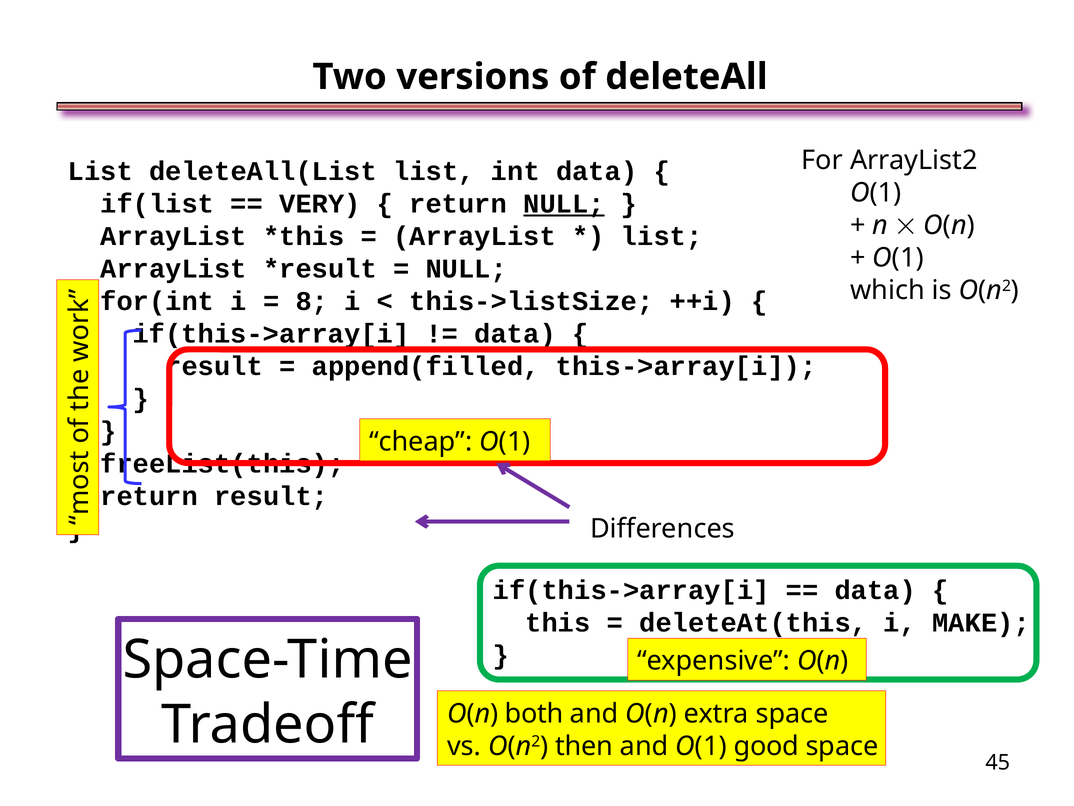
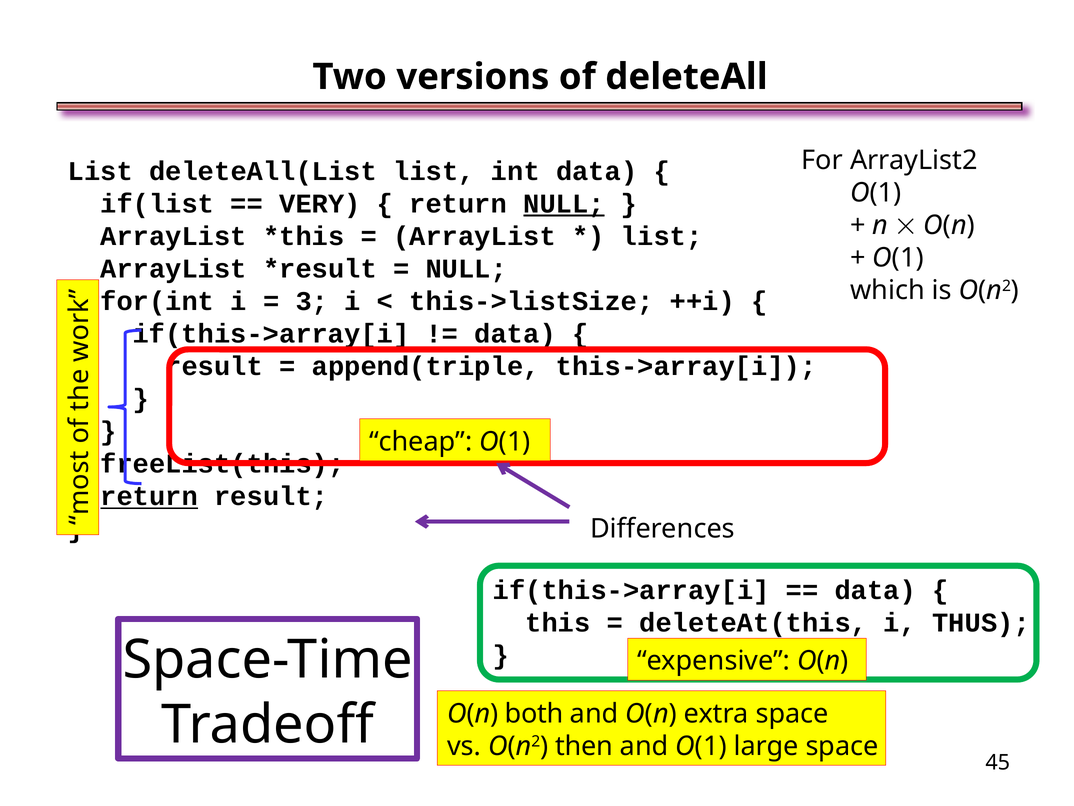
8: 8 -> 3
append(filled: append(filled -> append(triple
return at (149, 496) underline: none -> present
MAKE: MAKE -> THUS
good: good -> large
